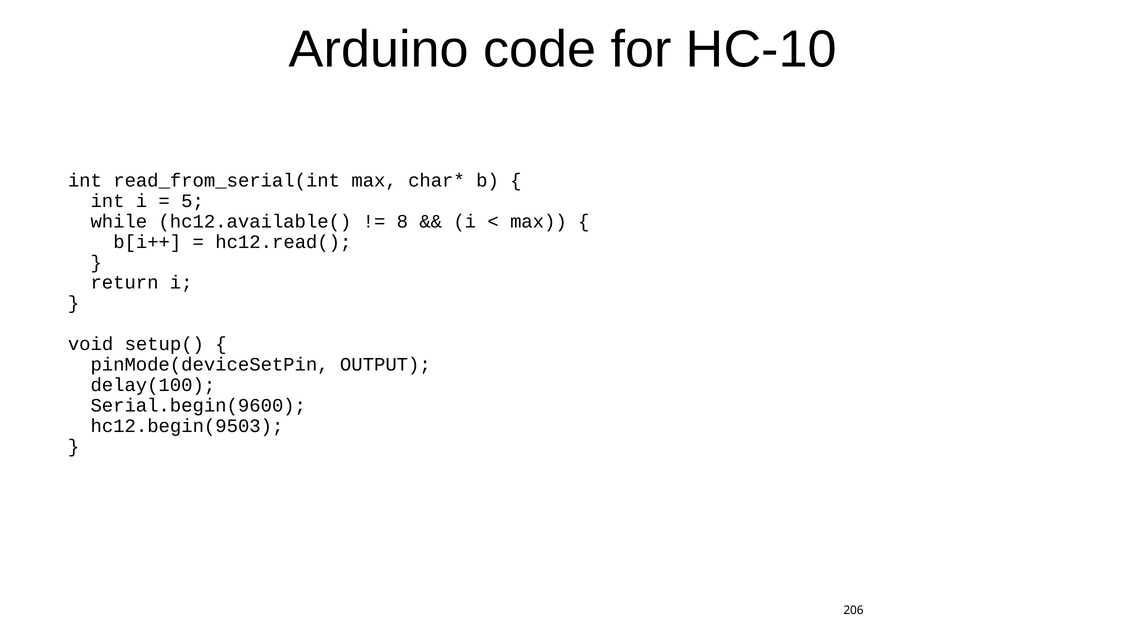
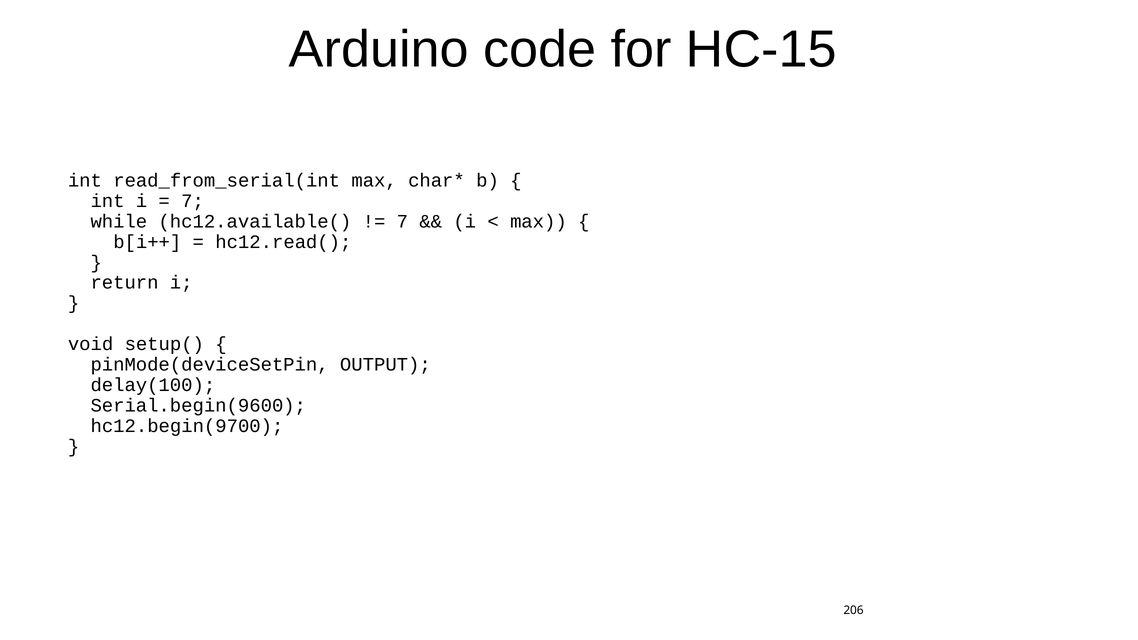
HC-10: HC-10 -> HC-15
5 at (193, 201): 5 -> 7
8 at (402, 221): 8 -> 7
hc12.begin(9503: hc12.begin(9503 -> hc12.begin(9700
